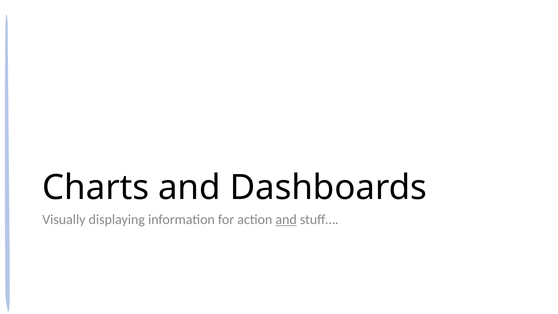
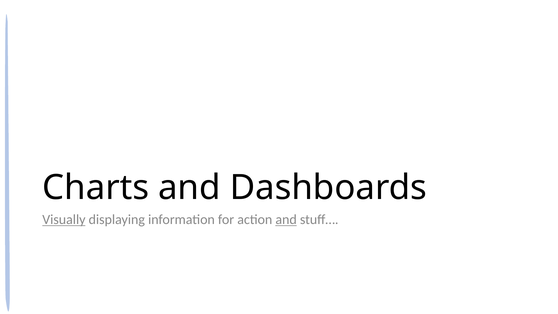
Visually underline: none -> present
